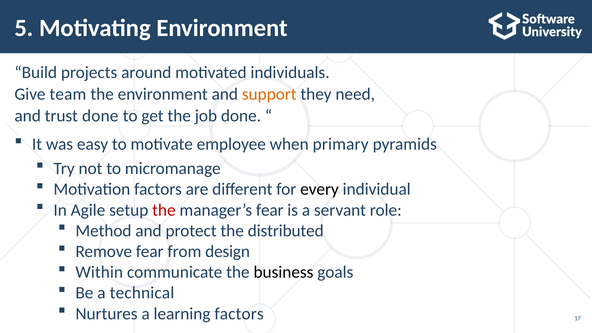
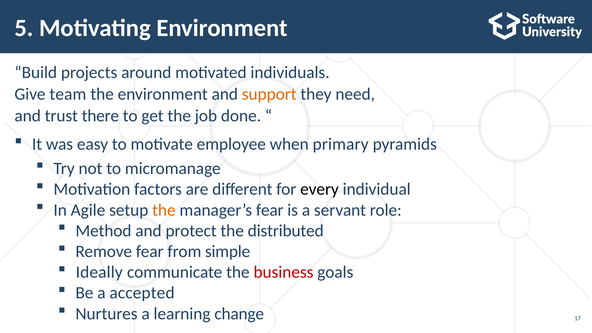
trust done: done -> there
the at (164, 210) colour: red -> orange
design: design -> simple
Within: Within -> Ideally
business colour: black -> red
technical: technical -> accepted
learning factors: factors -> change
